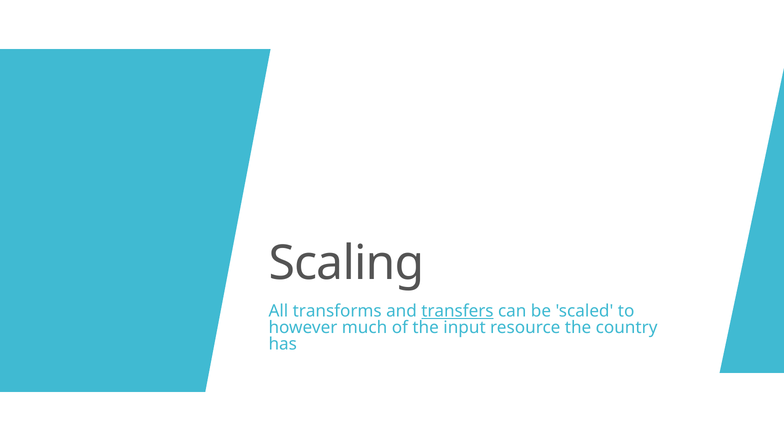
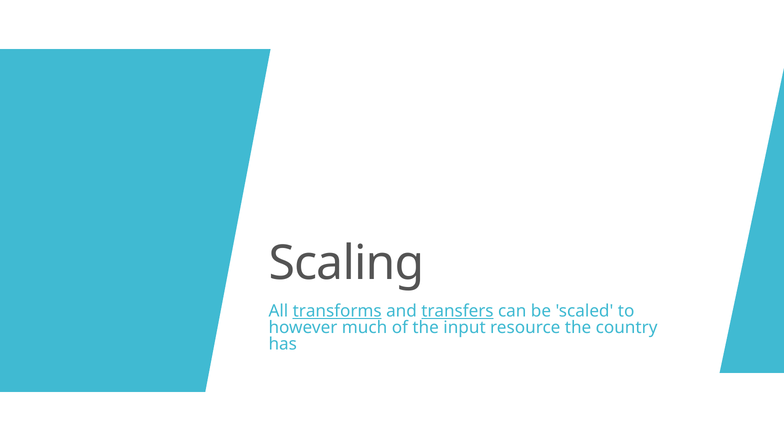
transforms underline: none -> present
